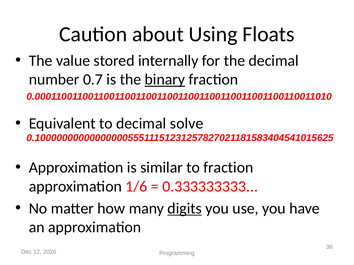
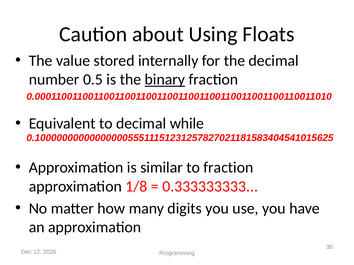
0.7: 0.7 -> 0.5
solve: solve -> while
1/6: 1/6 -> 1/8
digits underline: present -> none
